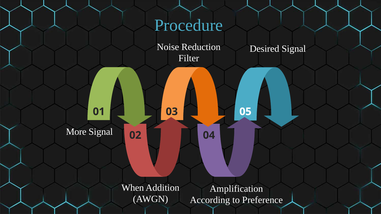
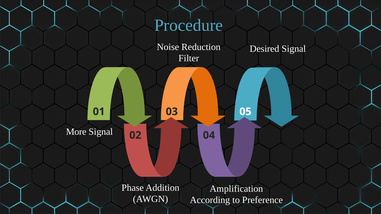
When: When -> Phase
